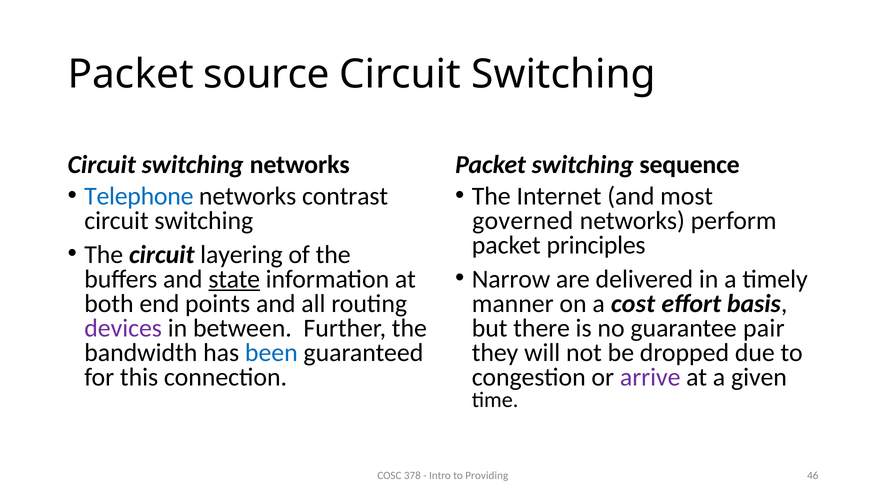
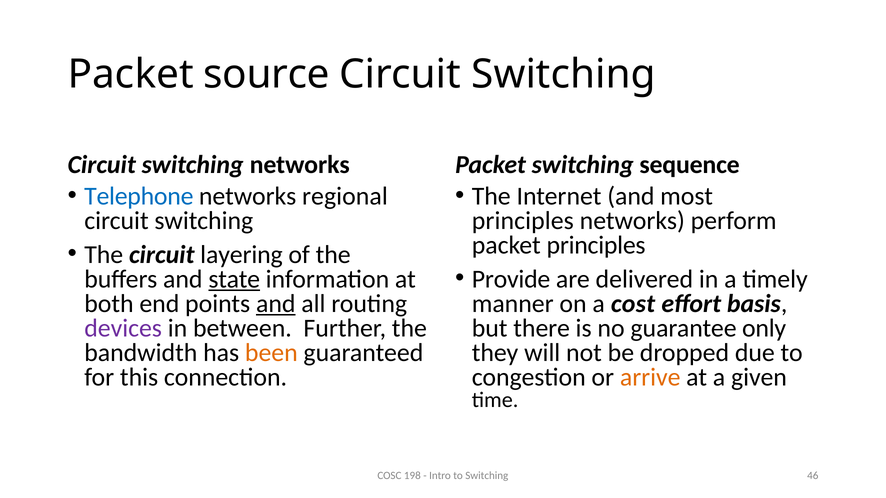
contrast: contrast -> regional
governed at (523, 221): governed -> principles
Narrow: Narrow -> Provide
and at (276, 304) underline: none -> present
pair: pair -> only
been colour: blue -> orange
arrive colour: purple -> orange
378: 378 -> 198
to Providing: Providing -> Switching
